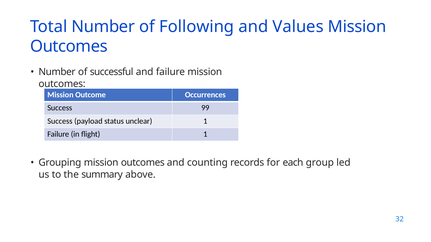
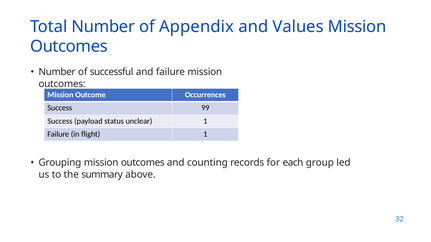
Following: Following -> Appendix
